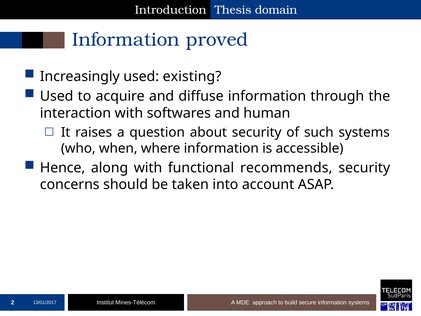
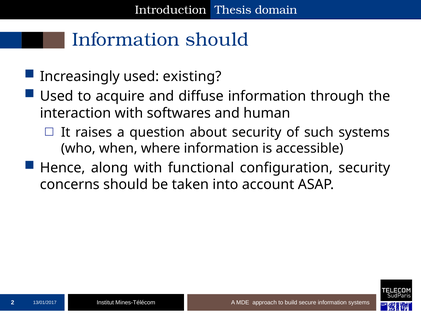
Information proved: proved -> should
recommends: recommends -> configuration
